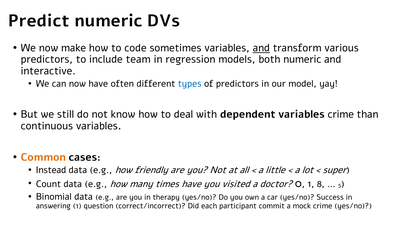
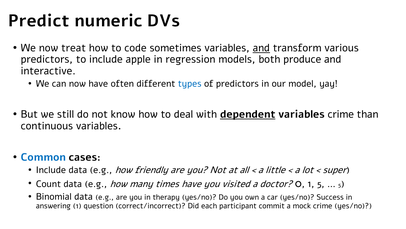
make: make -> treat
team: team -> apple
both numeric: numeric -> produce
dependent underline: none -> present
Common colour: orange -> blue
Instead at (51, 170): Instead -> Include
1 8: 8 -> 5
